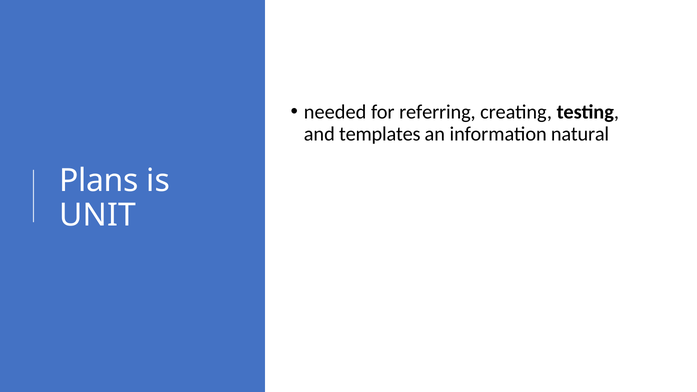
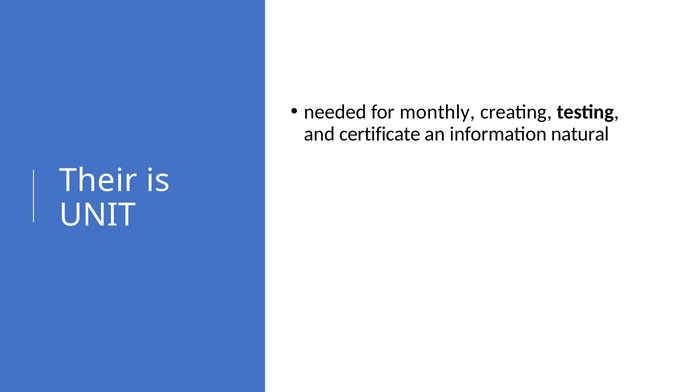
referring: referring -> monthly
templates: templates -> certificate
Plans: Plans -> Their
